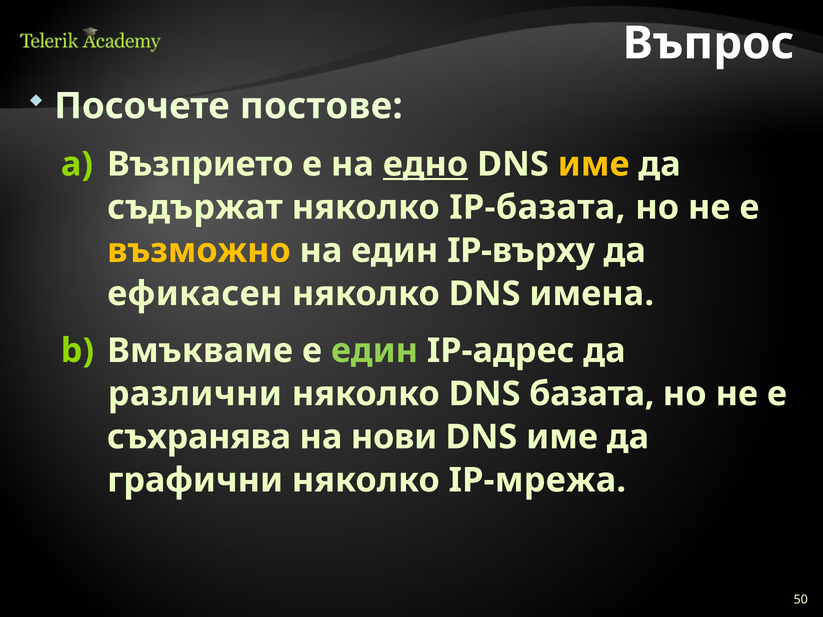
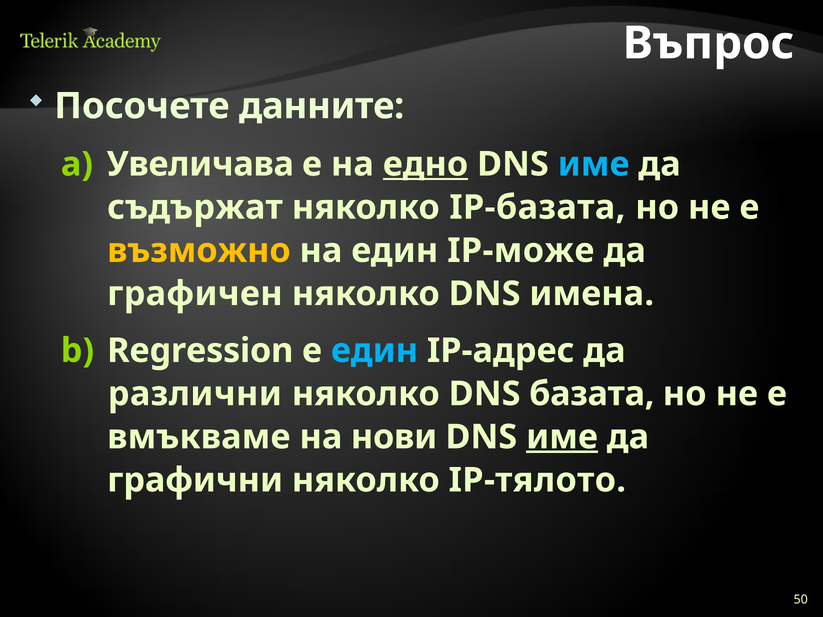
постове: постове -> данните
Възприето: Възприето -> Увеличава
име at (594, 164) colour: yellow -> light blue
IP-върху: IP-върху -> IP-може
ефикасен: ефикасен -> графичен
Вмъкваме: Вмъкваме -> Regression
един at (375, 351) colour: light green -> light blue
съхранява: съхранява -> вмъкваме
име at (562, 437) underline: none -> present
IP-мрежа: IP-мрежа -> IP-тялото
